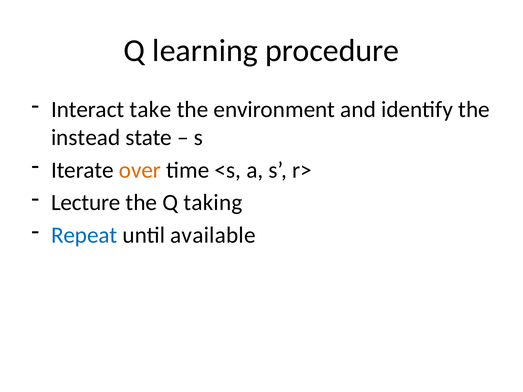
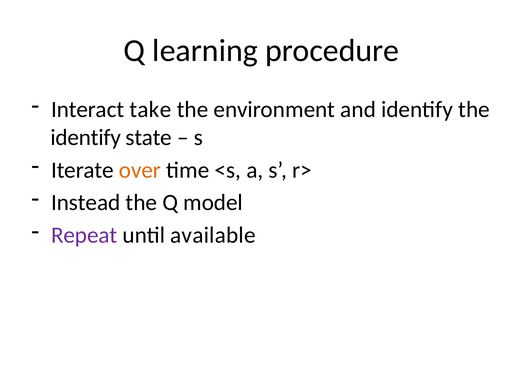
instead at (86, 138): instead -> identify
Lecture: Lecture -> Instead
taking: taking -> model
Repeat colour: blue -> purple
